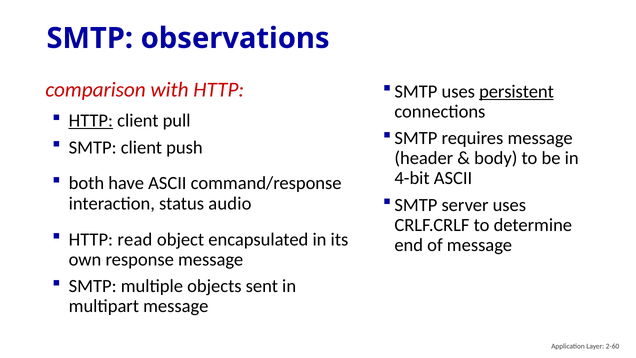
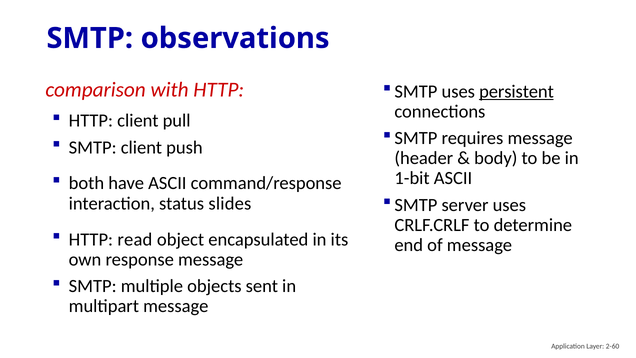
HTTP at (91, 121) underline: present -> none
4-bit: 4-bit -> 1-bit
audio: audio -> slides
